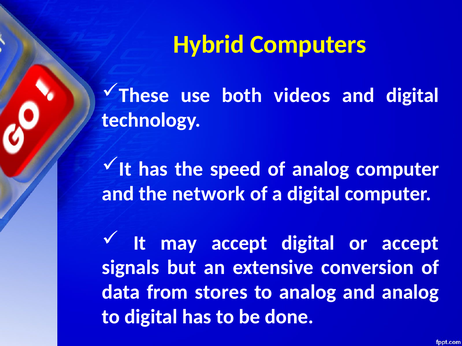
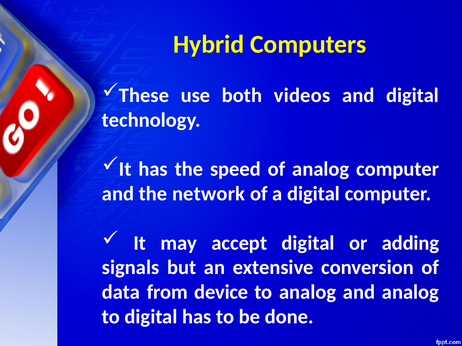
or accept: accept -> adding
stores: stores -> device
